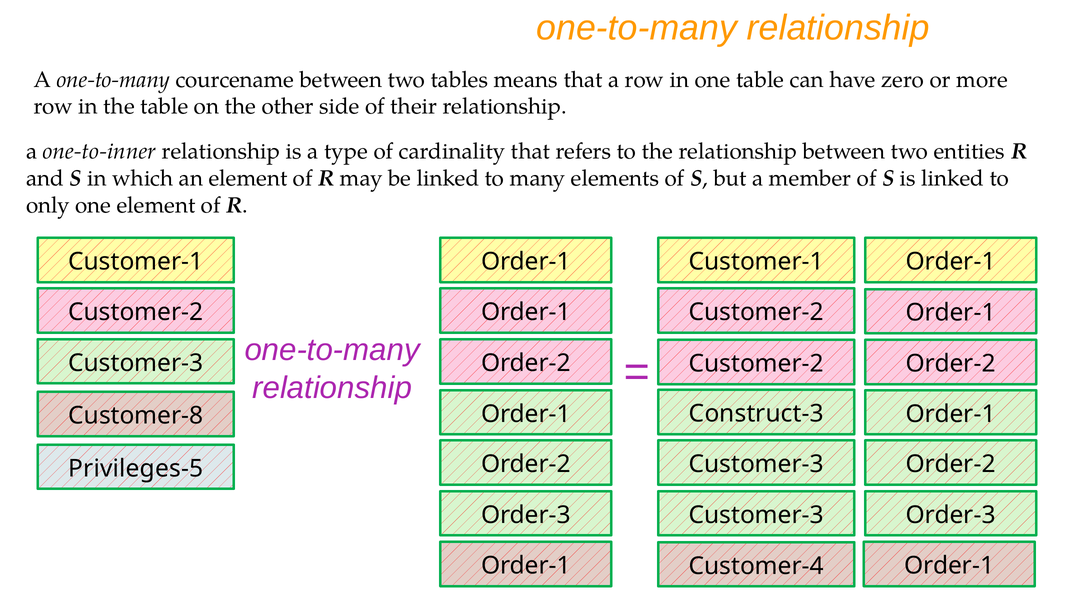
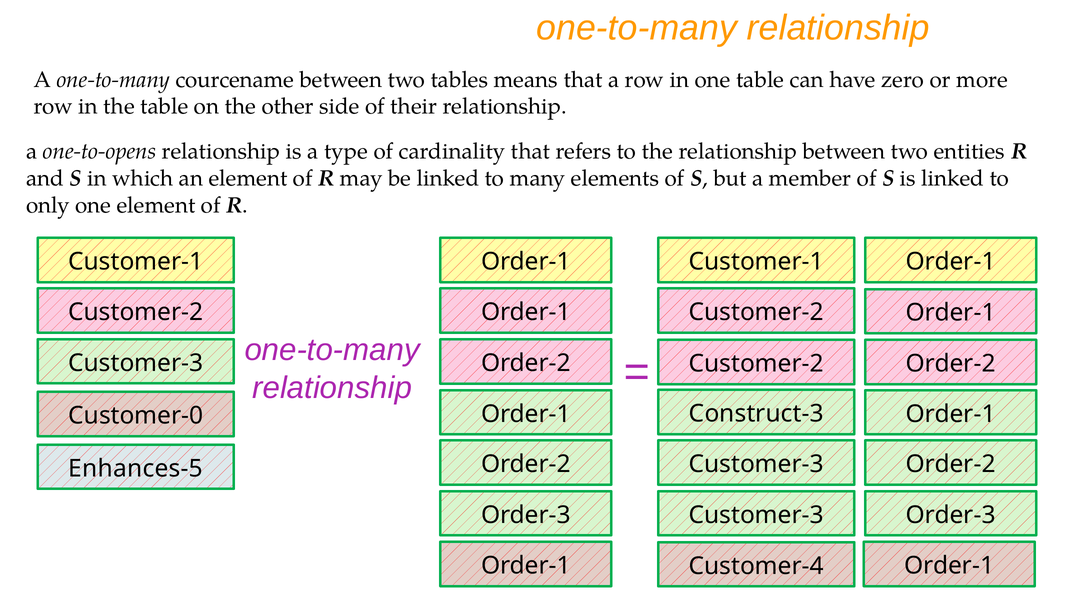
one-to-inner: one-to-inner -> one-to-opens
Customer-8: Customer-8 -> Customer-0
Privileges-5: Privileges-5 -> Enhances-5
